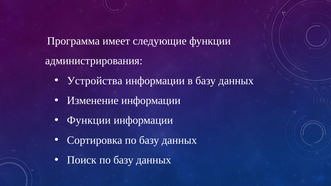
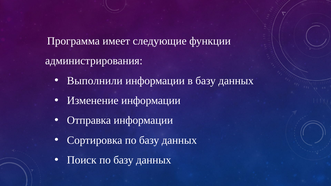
Устройства: Устройства -> Выполнили
Функции at (89, 120): Функции -> Отправка
